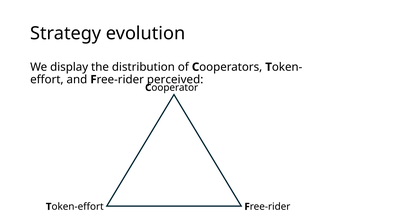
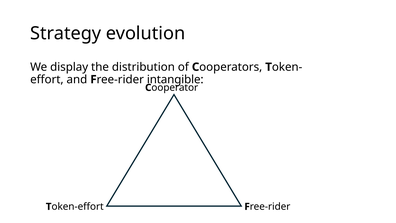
perceived: perceived -> intangible
